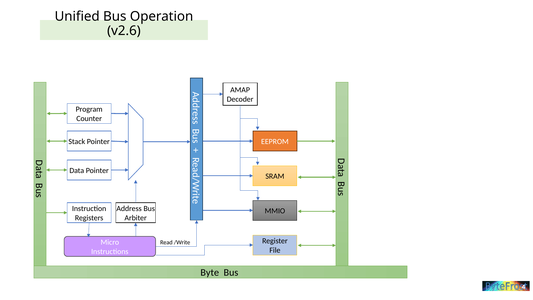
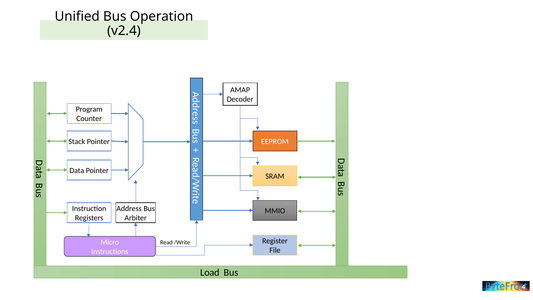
v2.6: v2.6 -> v2.4
Byte: Byte -> Load
